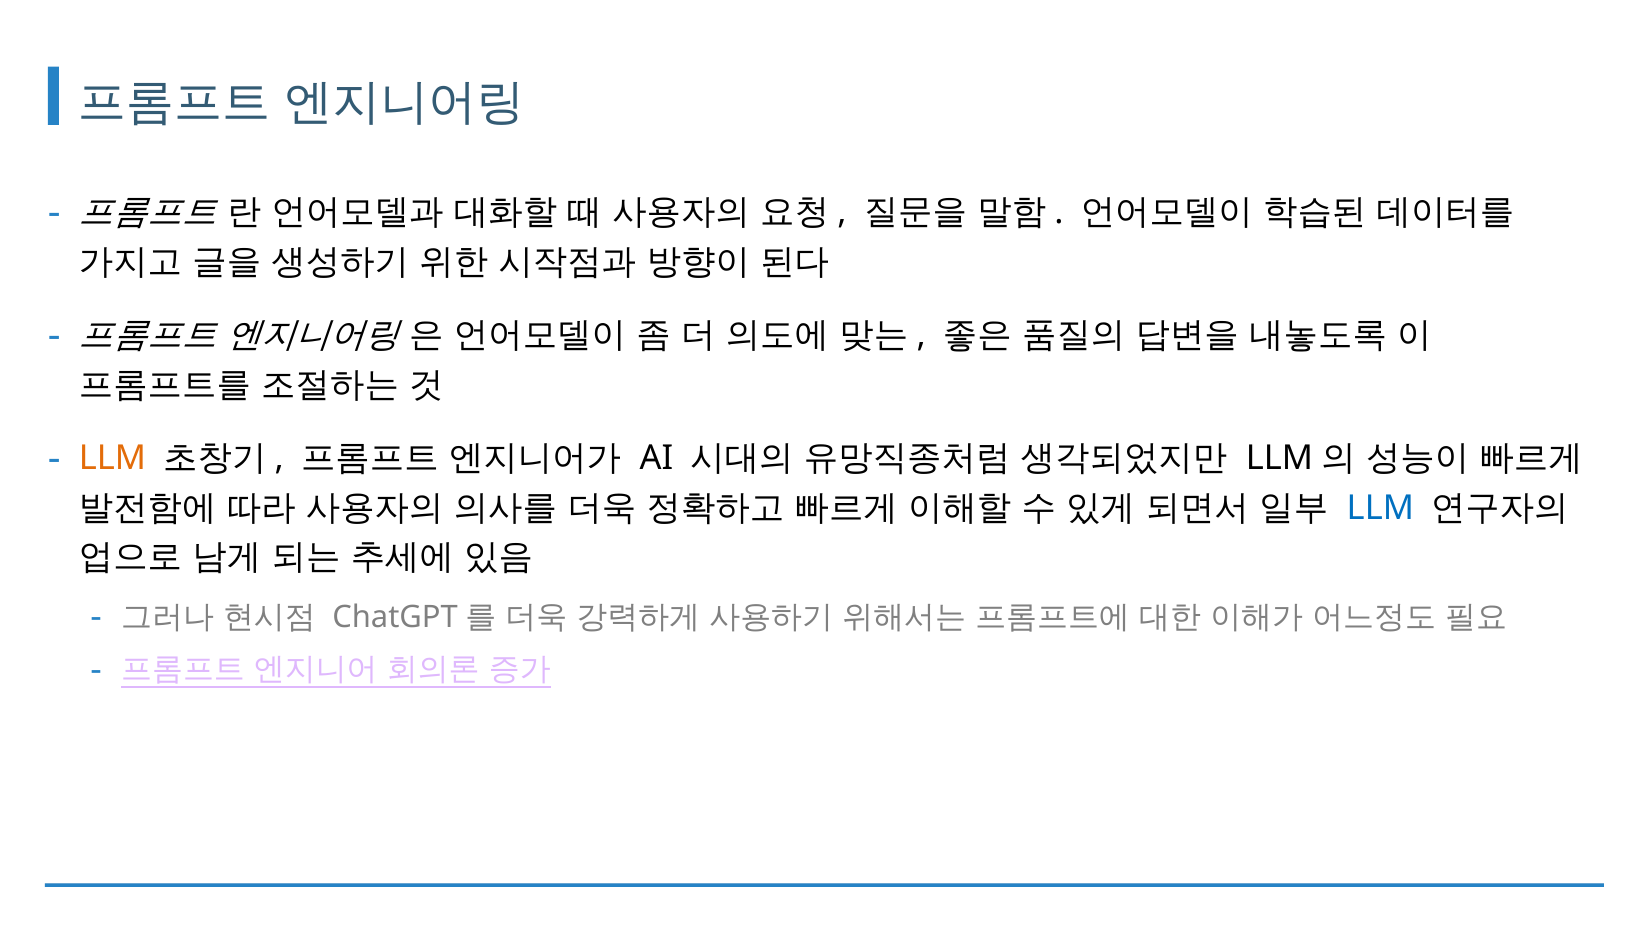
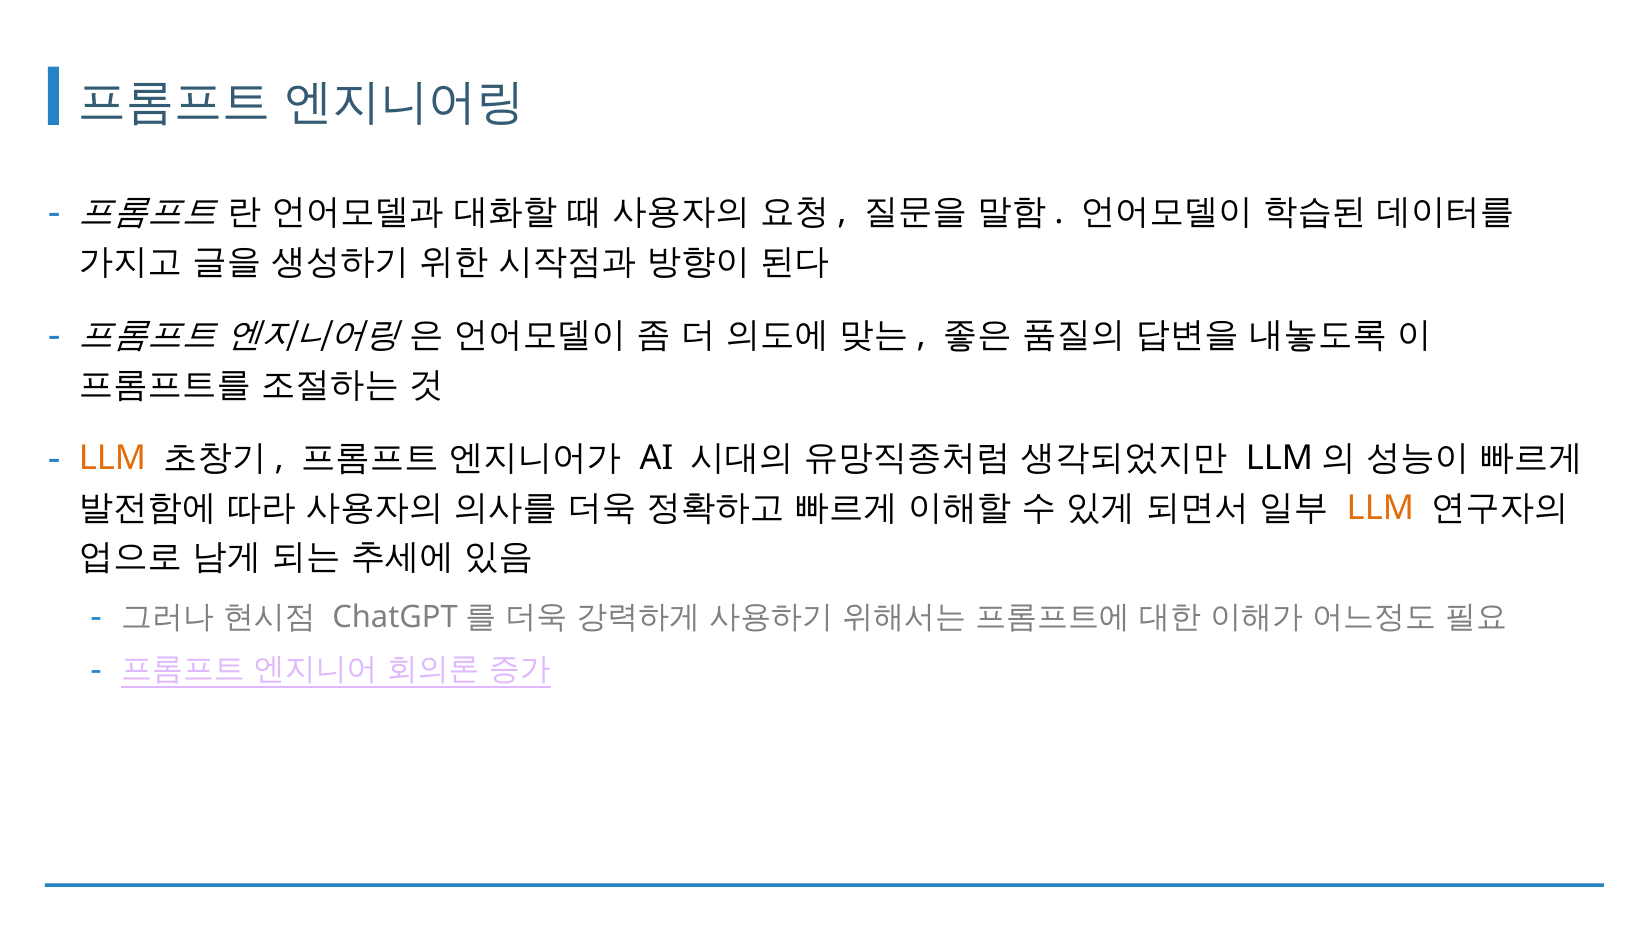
LLM at (1380, 508) colour: blue -> orange
